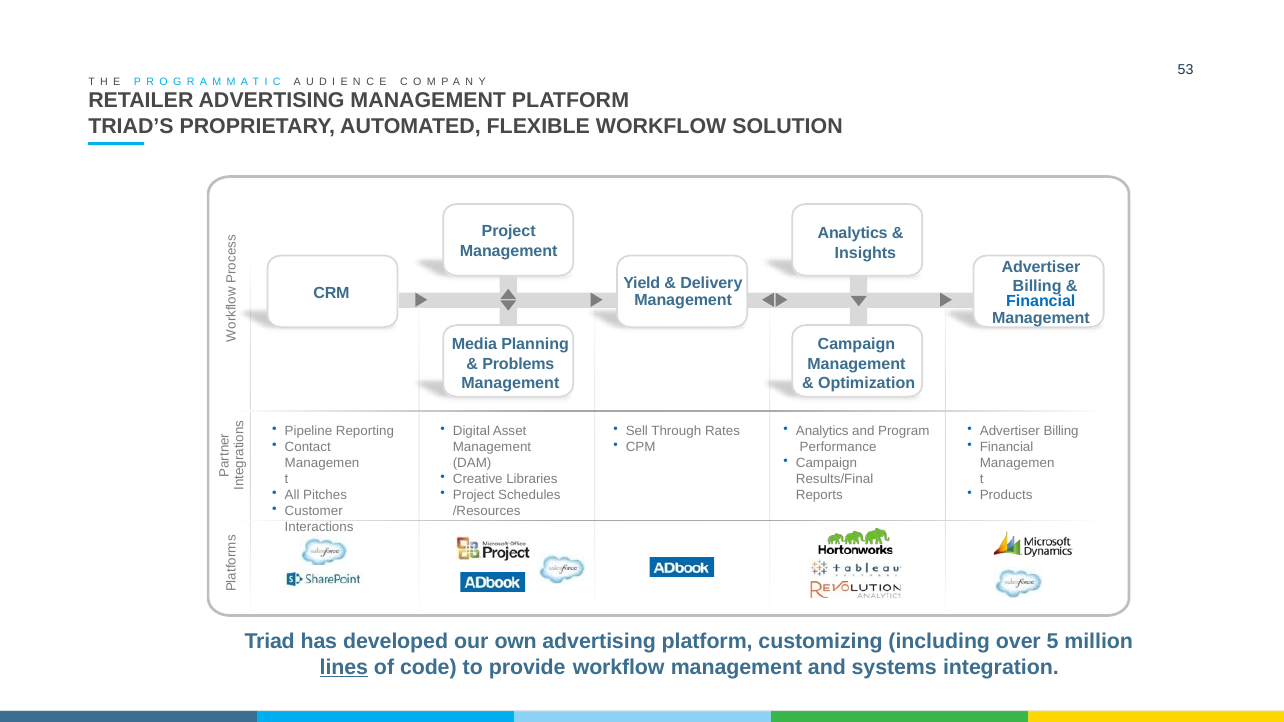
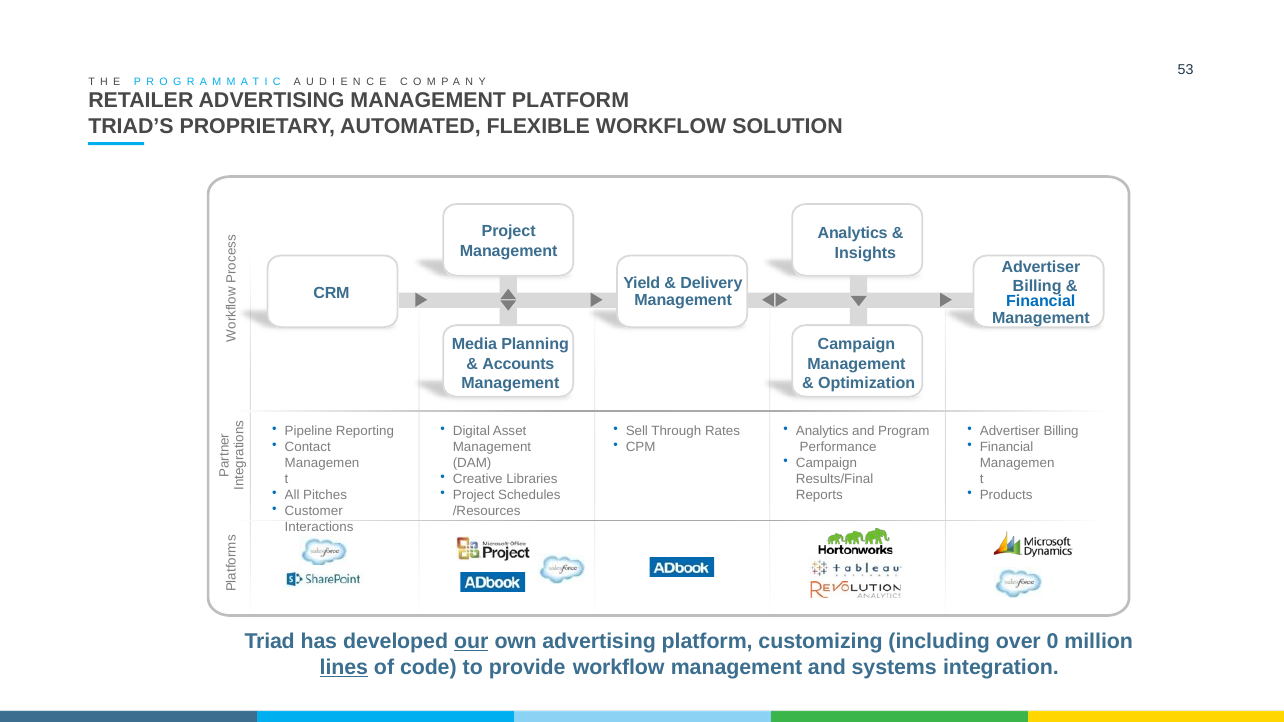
Problems: Problems -> Accounts
our underline: none -> present
5: 5 -> 0
